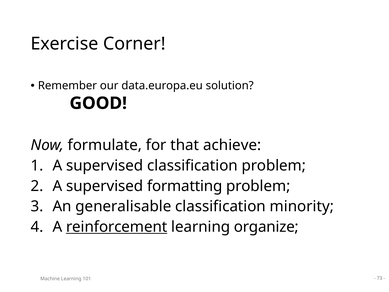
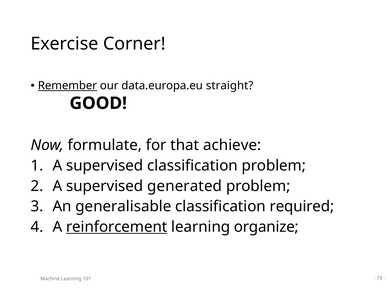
Remember underline: none -> present
solution: solution -> straight
formatting: formatting -> generated
minority: minority -> required
